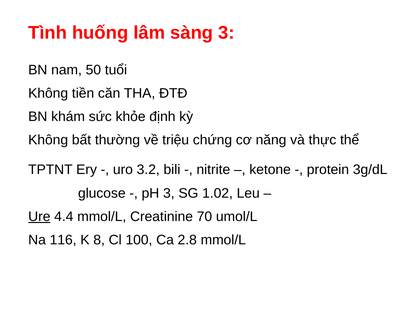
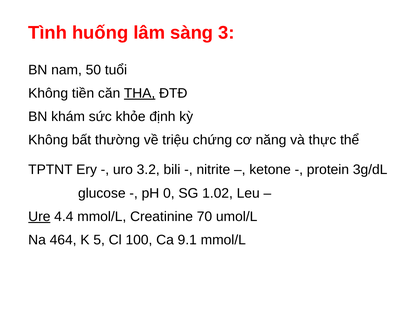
THA underline: none -> present
pH 3: 3 -> 0
116: 116 -> 464
8: 8 -> 5
2.8: 2.8 -> 9.1
